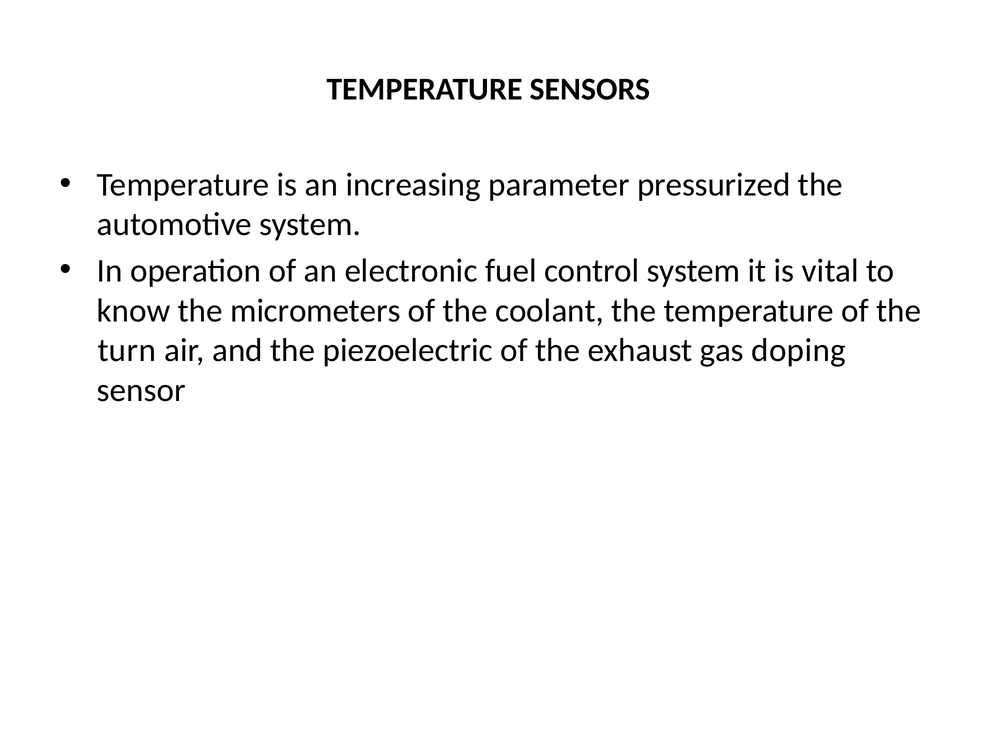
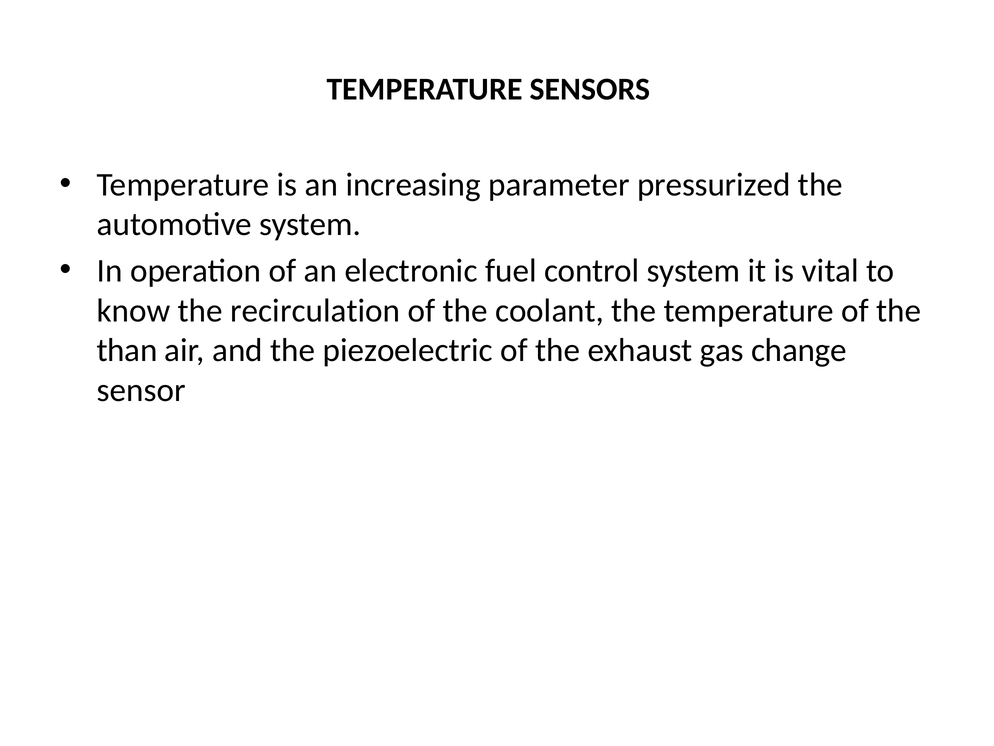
micrometers: micrometers -> recirculation
turn: turn -> than
doping: doping -> change
